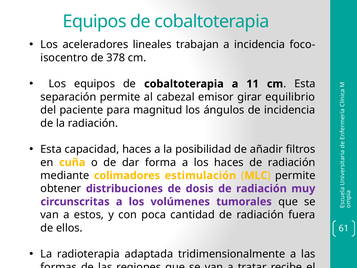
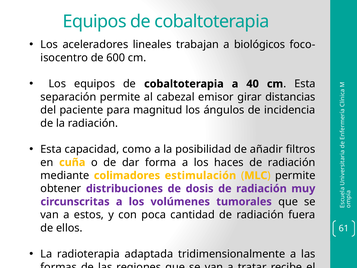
a incidencia: incidencia -> biológicos
378: 378 -> 600
11: 11 -> 40
equilibrio: equilibrio -> distancias
capacidad haces: haces -> como
